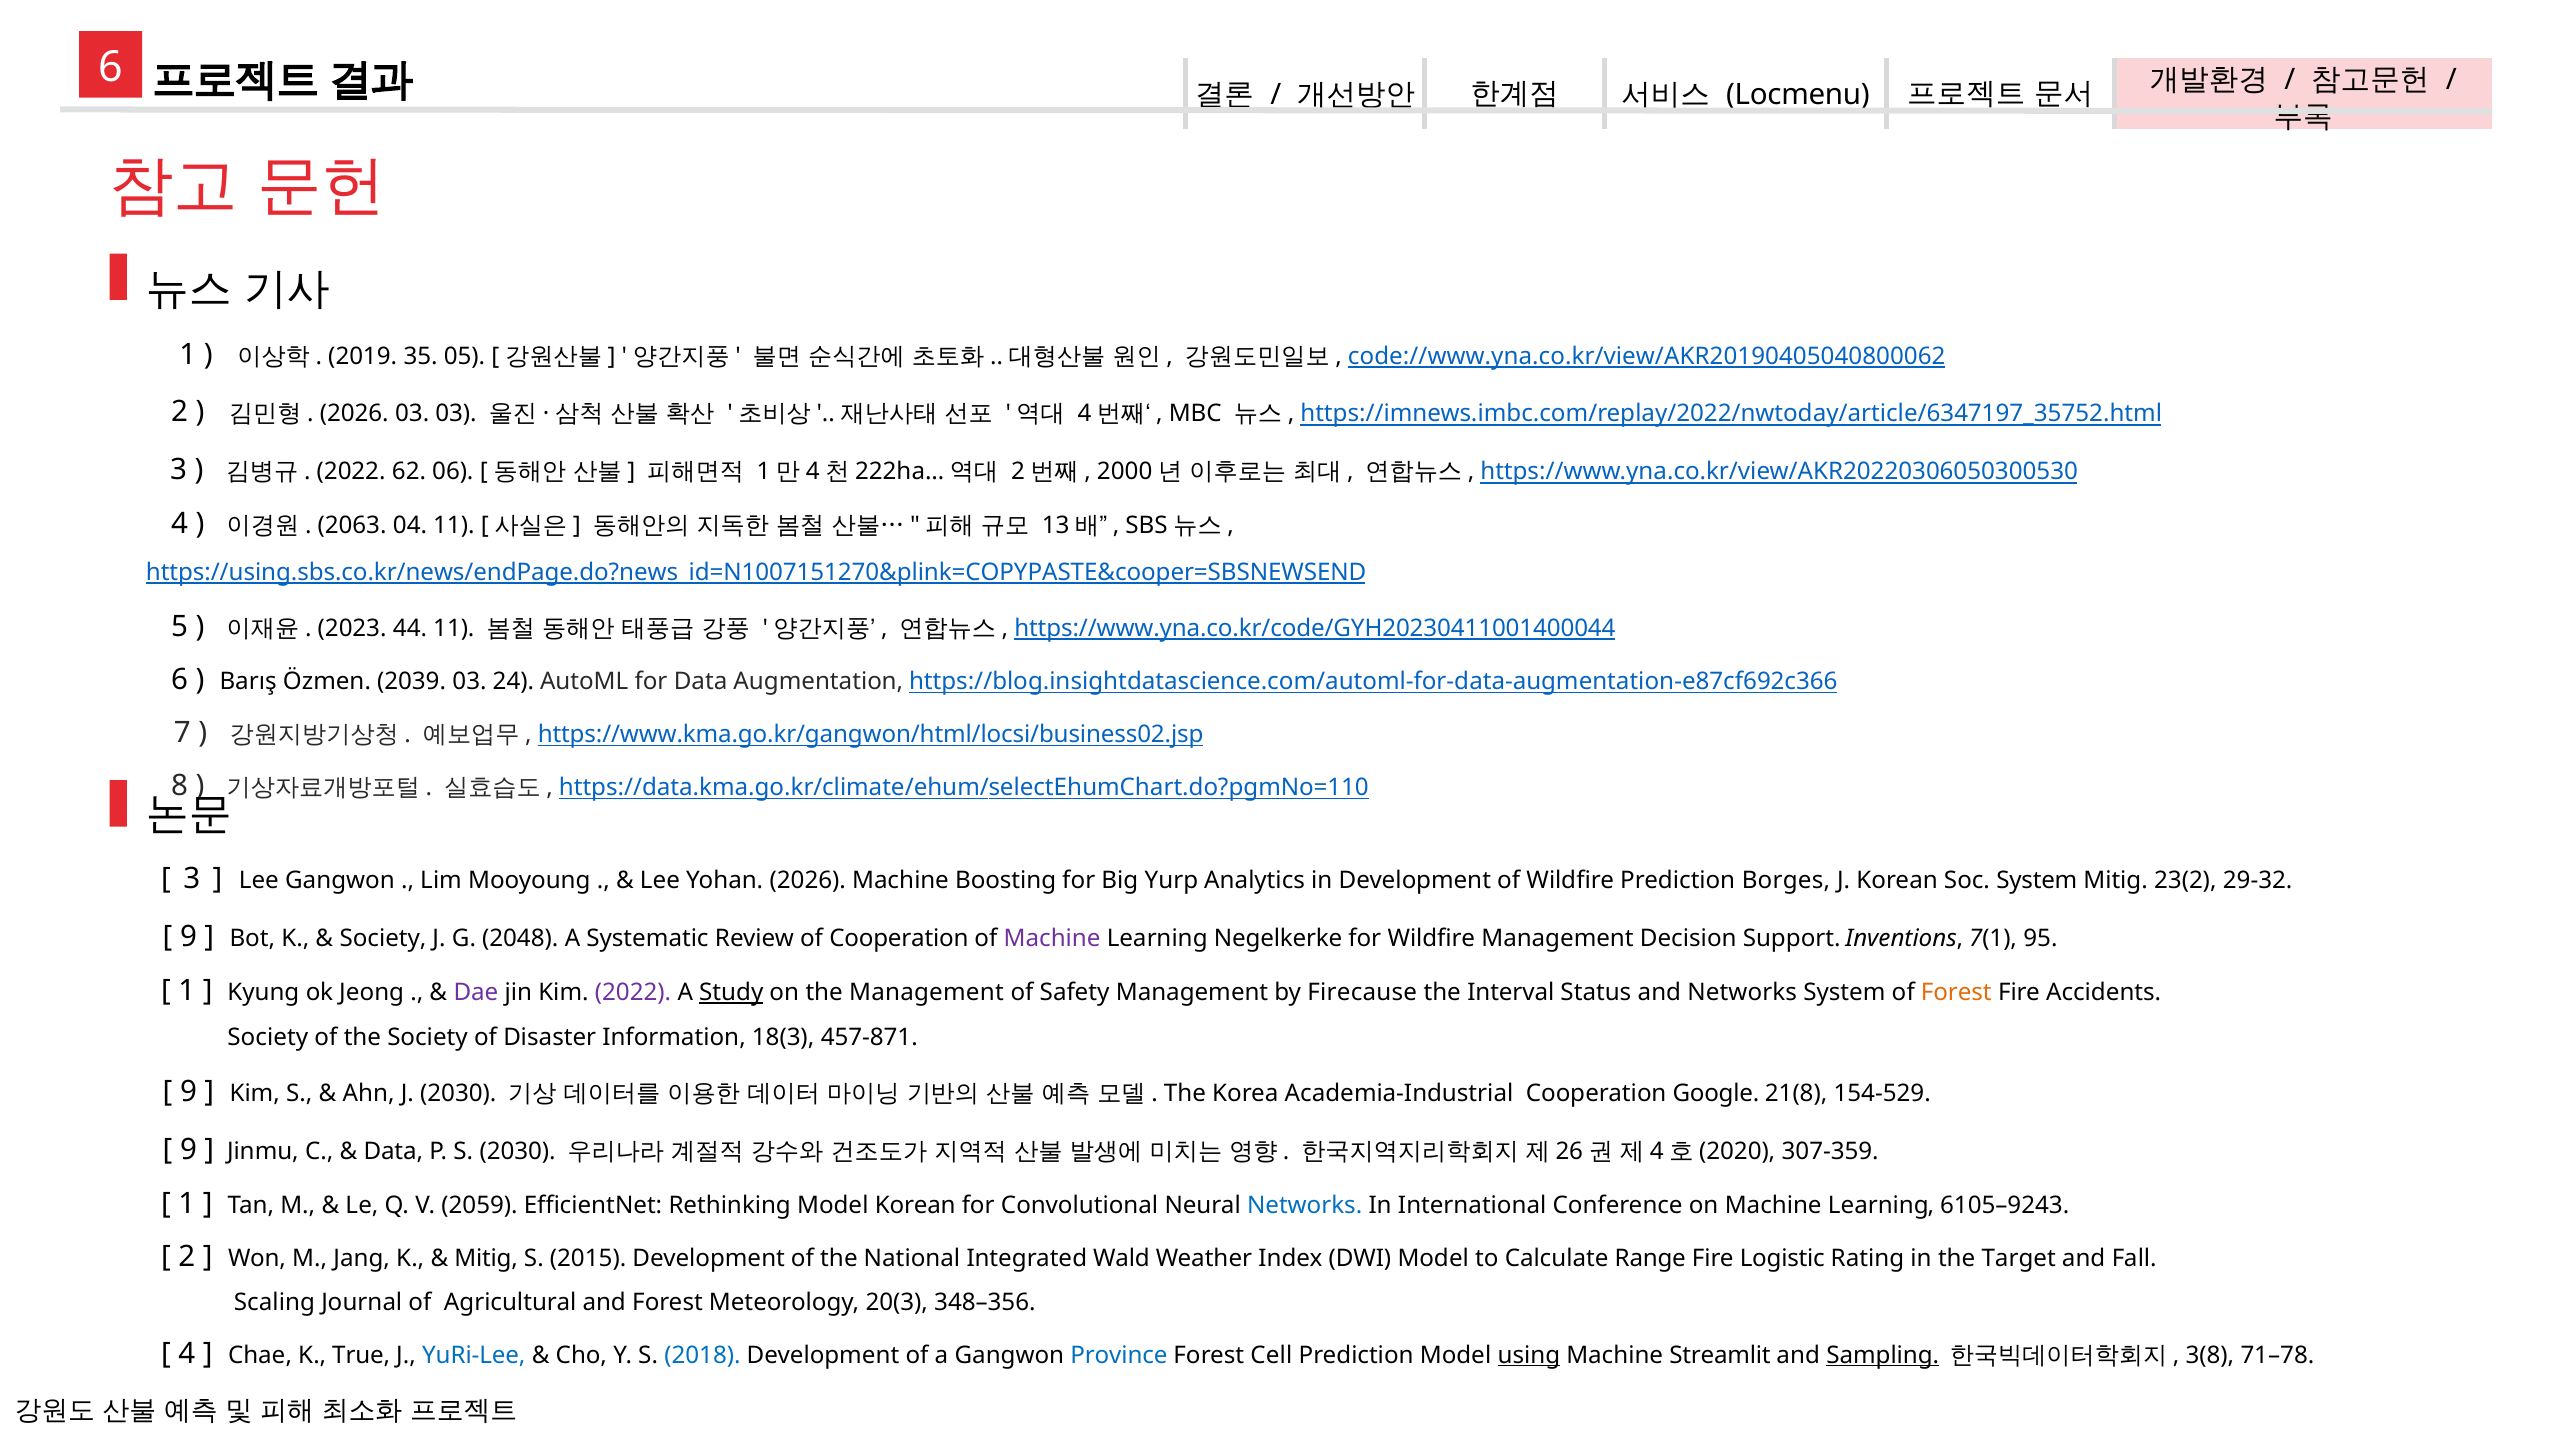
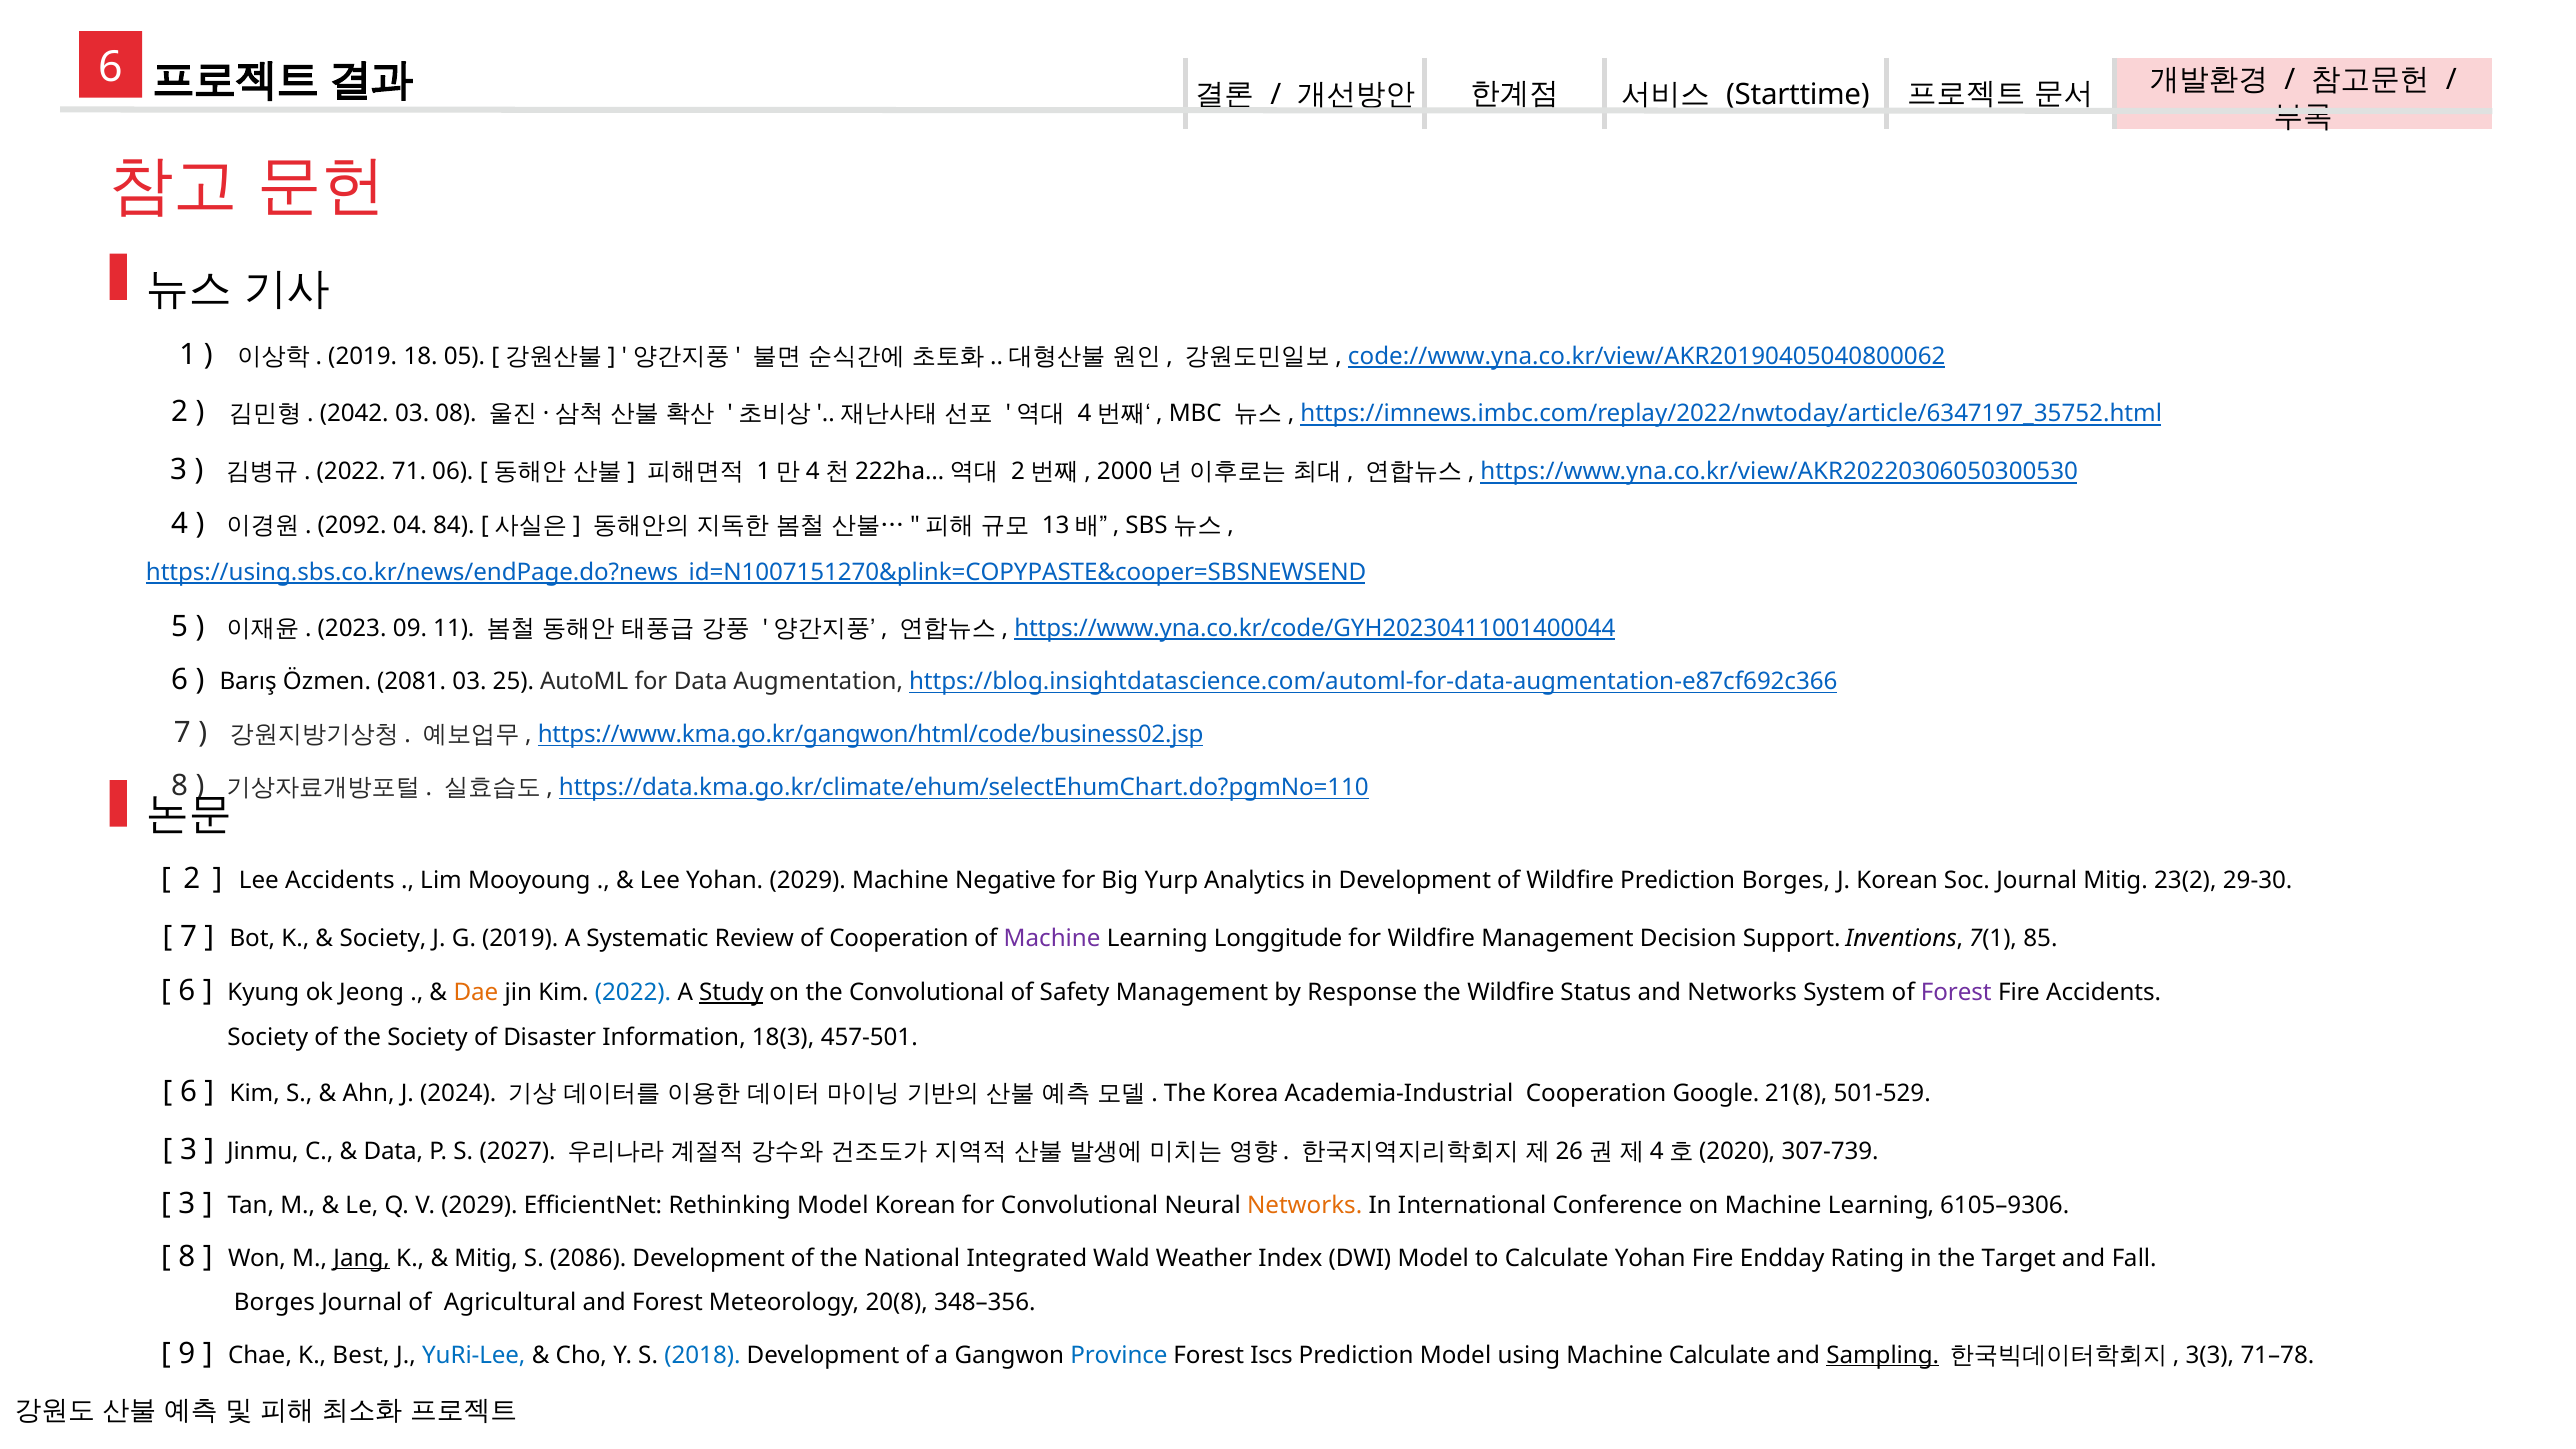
Locmenu: Locmenu -> Starttime
35: 35 -> 18
2026 at (354, 414): 2026 -> 2042
03 03: 03 -> 08
62: 62 -> 71
2063: 2063 -> 2092
04 11: 11 -> 84
44: 44 -> 09
2039: 2039 -> 2081
24: 24 -> 25
https://www.kma.go.kr/gangwon/html/locsi/business02.jsp: https://www.kma.go.kr/gangwon/html/locsi/business02.jsp -> https://www.kma.go.kr/gangwon/html/code/business02.jsp
3 at (192, 879): 3 -> 2
Lee Gangwon: Gangwon -> Accidents
Yohan 2026: 2026 -> 2029
Boosting: Boosting -> Negative
Soc System: System -> Journal
29-32: 29-32 -> 29-30
9 at (189, 937): 9 -> 7
G 2048: 2048 -> 2019
Negelkerke: Negelkerke -> Longgitude
95: 95 -> 85
1 at (187, 991): 1 -> 6
Dae colour: purple -> orange
2022 at (633, 992) colour: purple -> blue
the Management: Management -> Convolutional
Firecause: Firecause -> Response
the Interval: Interval -> Wildfire
Forest at (1956, 992) colour: orange -> purple
457-871: 457-871 -> 457-501
9 at (189, 1092): 9 -> 6
J 2030: 2030 -> 2024
154-529: 154-529 -> 501-529
9 at (189, 1150): 9 -> 3
S 2030: 2030 -> 2027
307-359: 307-359 -> 307-739
1 at (187, 1203): 1 -> 3
V 2059: 2059 -> 2029
Networks at (1305, 1205) colour: blue -> orange
6105–9243: 6105–9243 -> 6105–9306
2 at (187, 1257): 2 -> 8
Jang underline: none -> present
2015: 2015 -> 2086
Calculate Range: Range -> Yohan
Logistic: Logistic -> Endday
Scaling at (274, 1303): Scaling -> Borges
20(3: 20(3 -> 20(8
4 at (187, 1353): 4 -> 9
True: True -> Best
Cell: Cell -> Iscs
using underline: present -> none
Machine Streamlit: Streamlit -> Calculate
3(8: 3(8 -> 3(3
